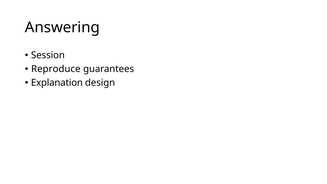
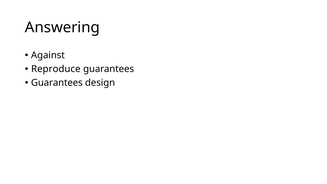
Session: Session -> Against
Explanation at (57, 83): Explanation -> Guarantees
